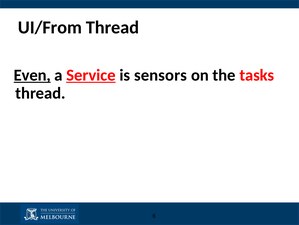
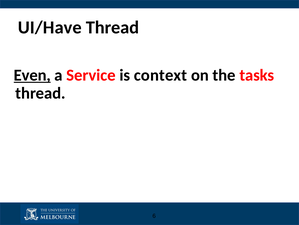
UI/From: UI/From -> UI/Have
Service underline: present -> none
sensors: sensors -> context
